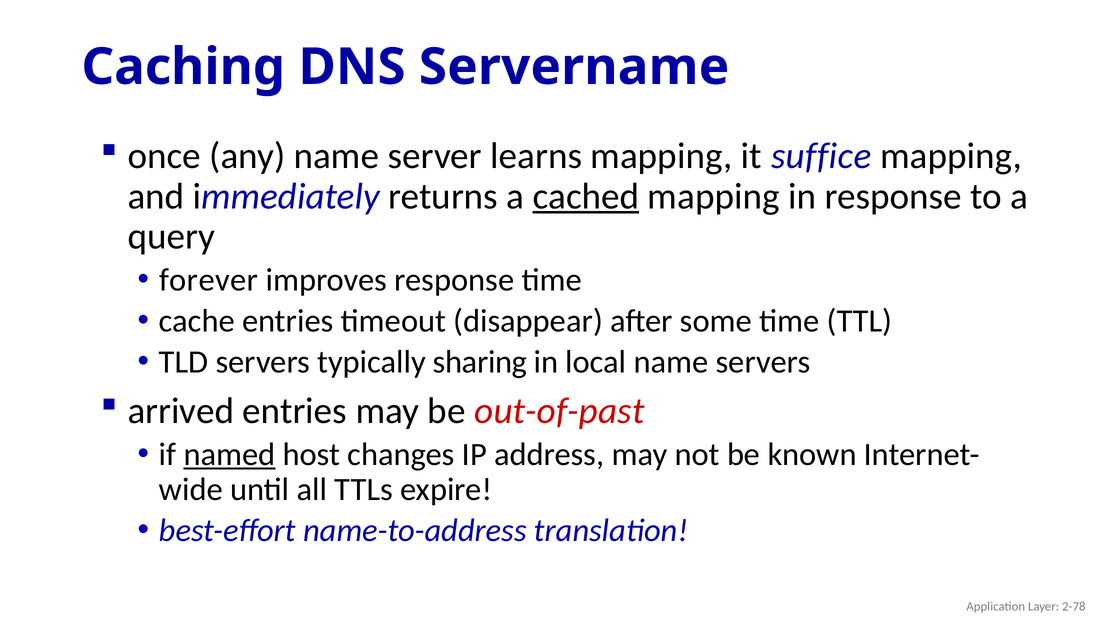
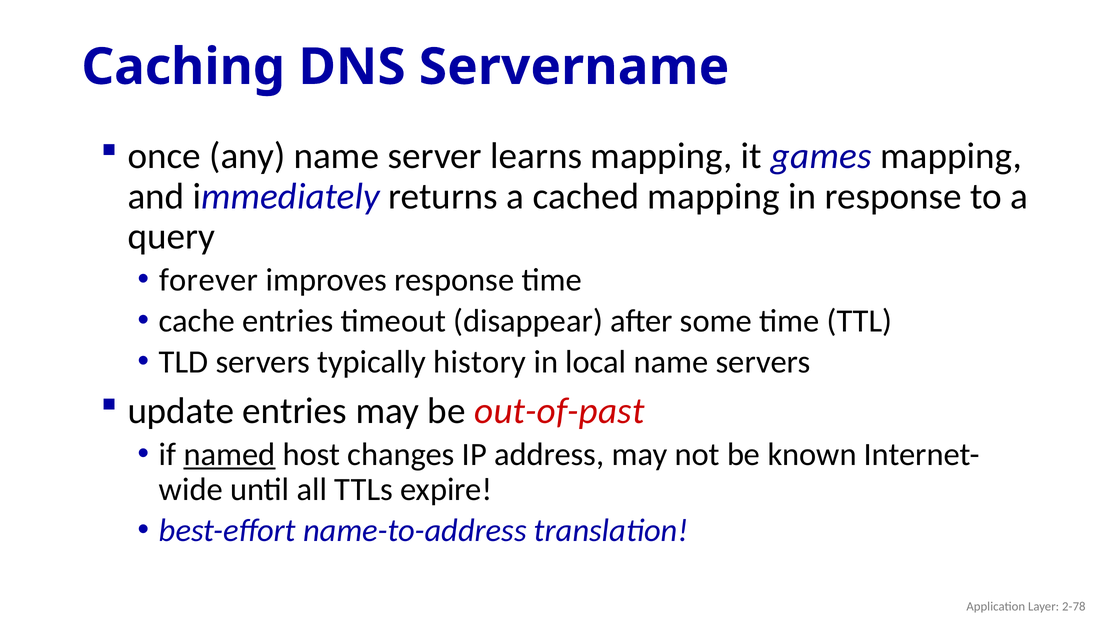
suffice: suffice -> games
cached underline: present -> none
sharing: sharing -> history
arrived: arrived -> update
